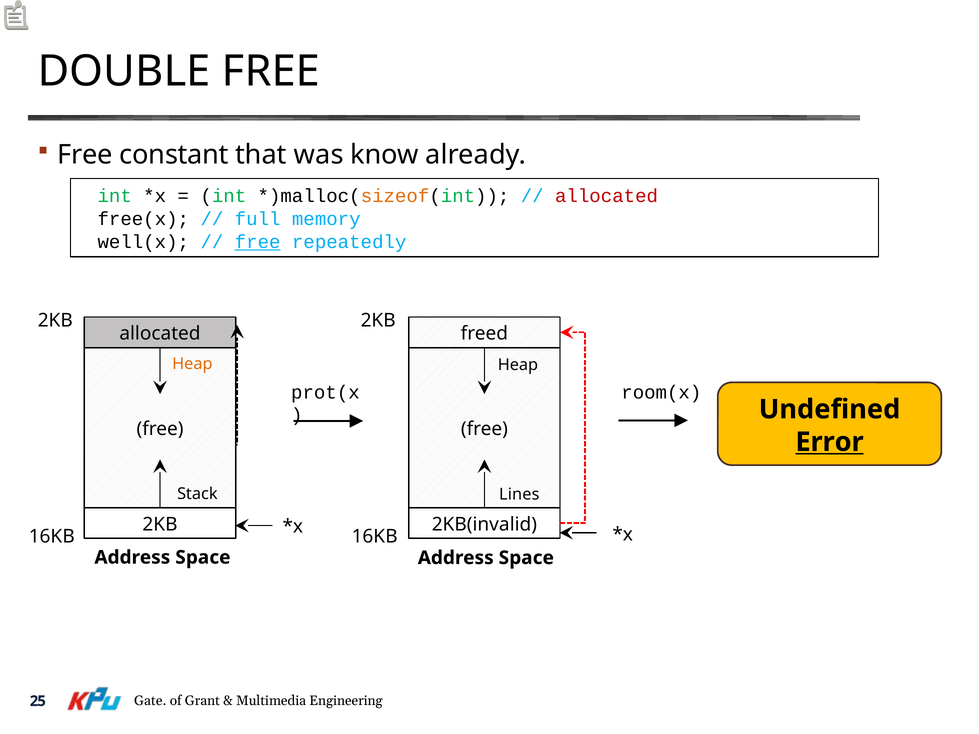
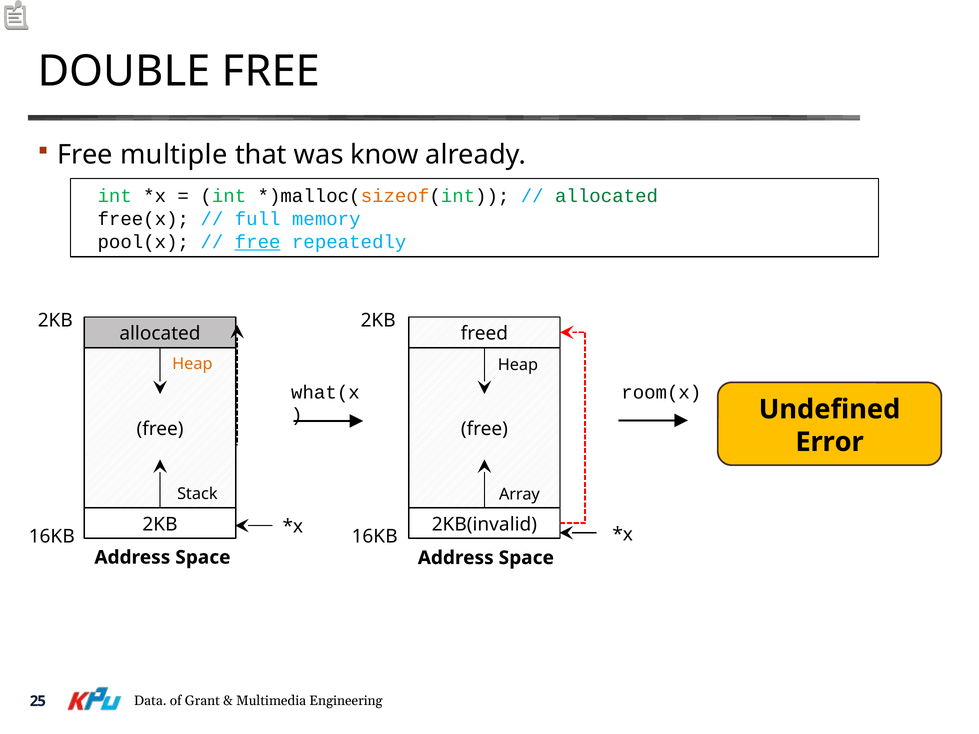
constant: constant -> multiple
allocated at (607, 196) colour: red -> green
well(x: well(x -> pool(x
prot(x: prot(x -> what(x
Error underline: present -> none
Lines: Lines -> Array
Gate: Gate -> Data
